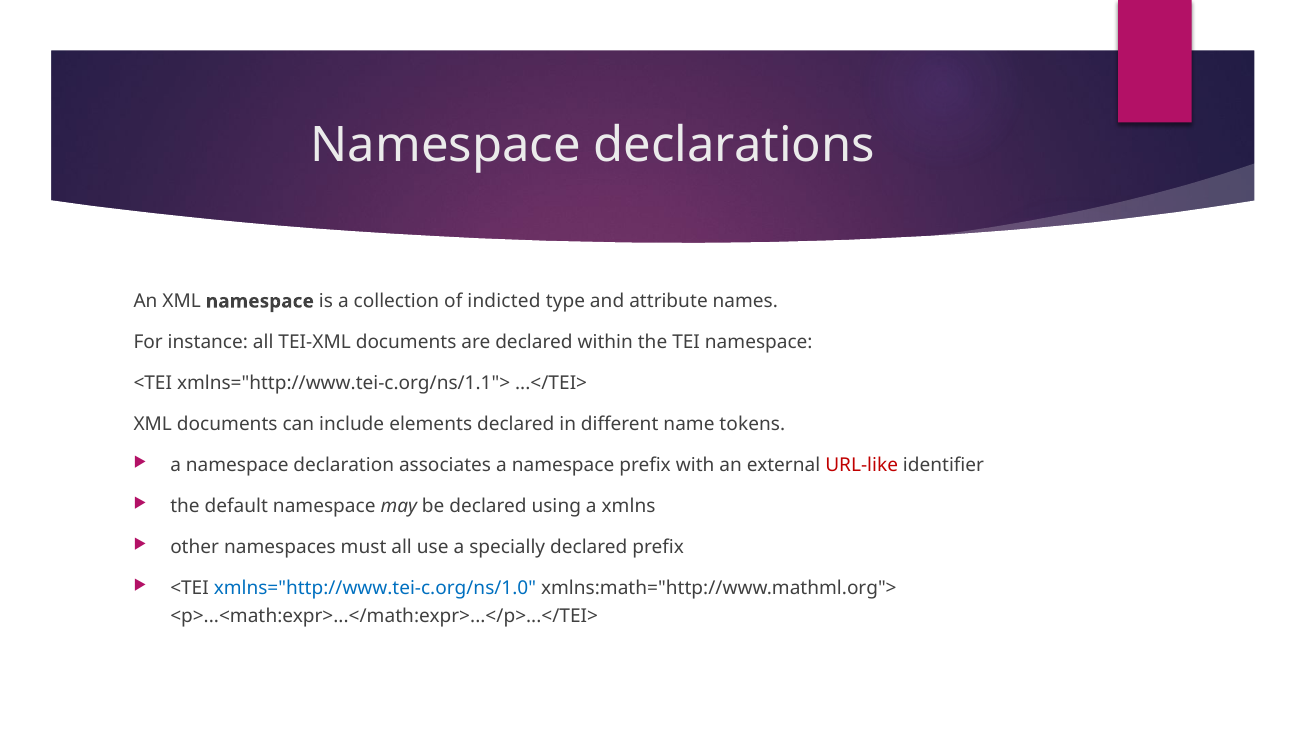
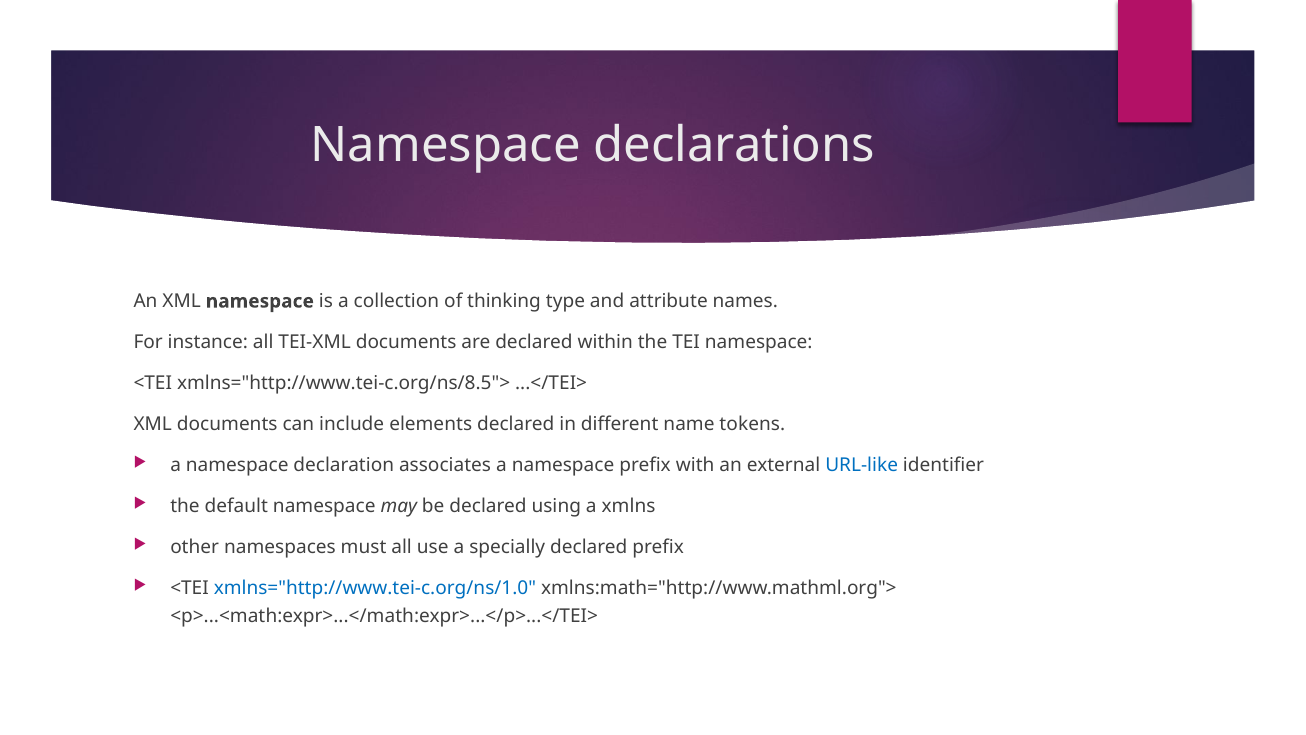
indicted: indicted -> thinking
xmlns="http://www.tei-c.org/ns/1.1">: xmlns="http://www.tei-c.org/ns/1.1"> -> xmlns="http://www.tei-c.org/ns/8.5">
URL-like colour: red -> blue
